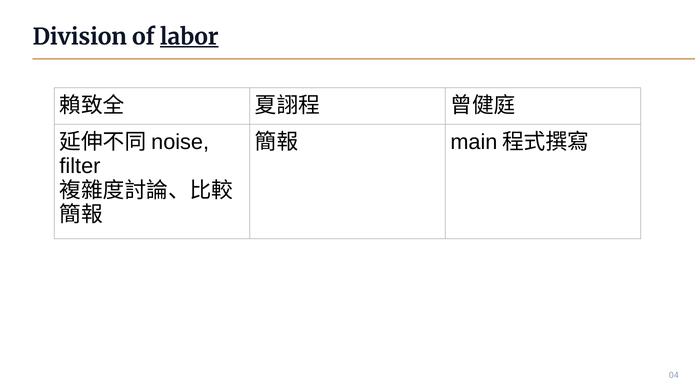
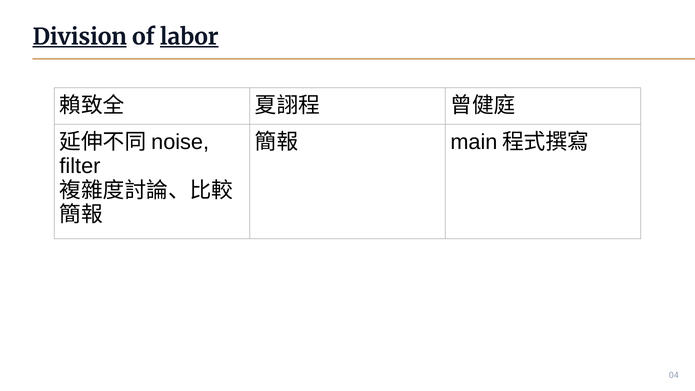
Division underline: none -> present
